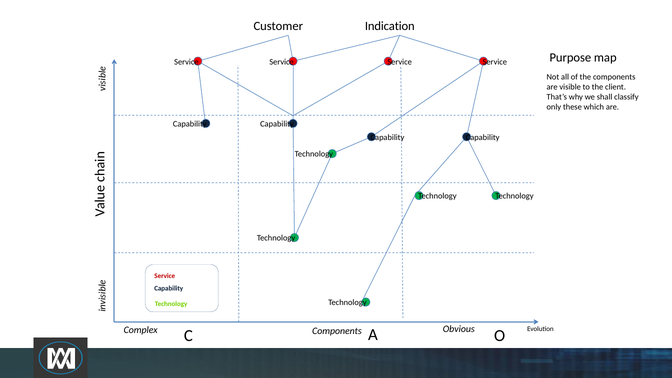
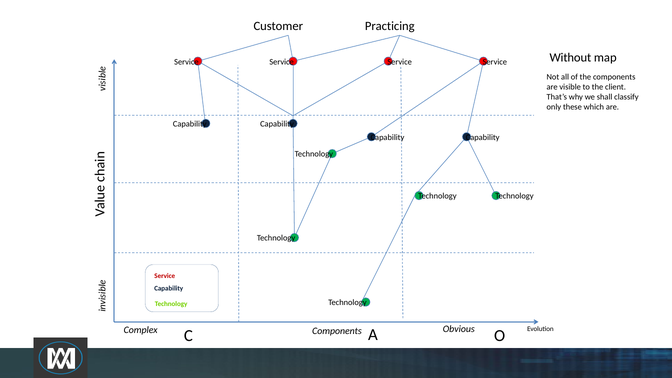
Indication: Indication -> Practicing
Purpose: Purpose -> Without
